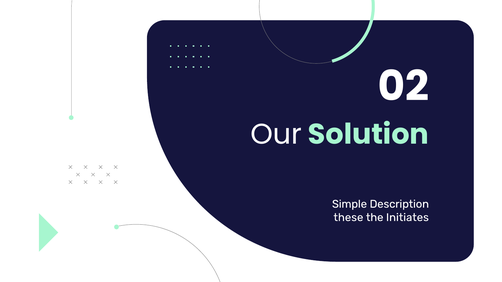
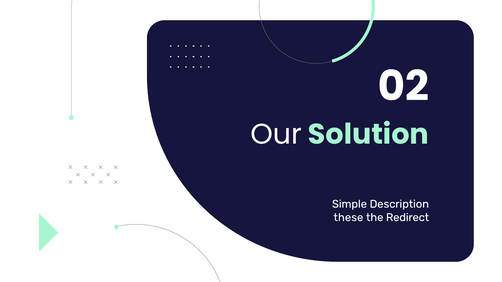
Initiates: Initiates -> Redirect
